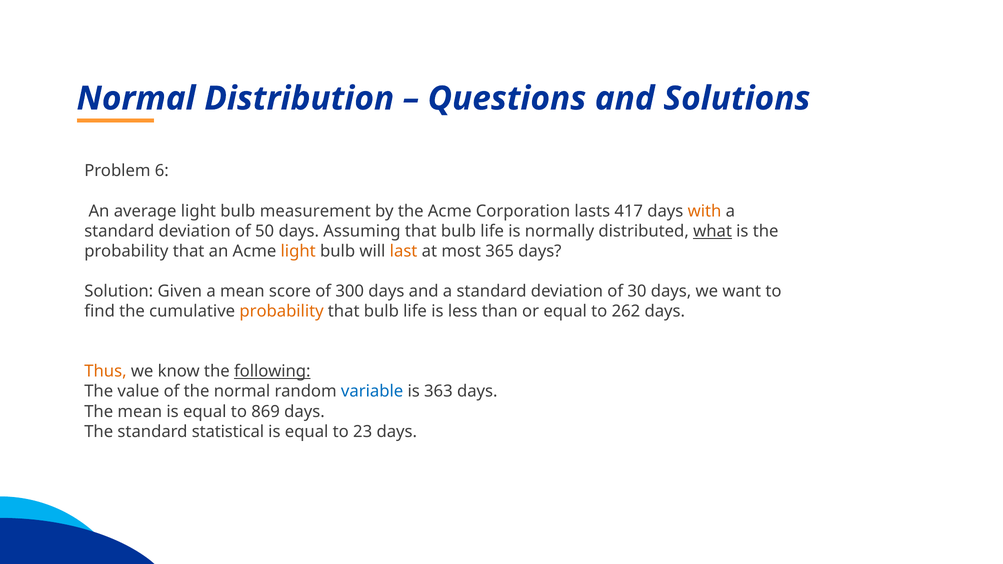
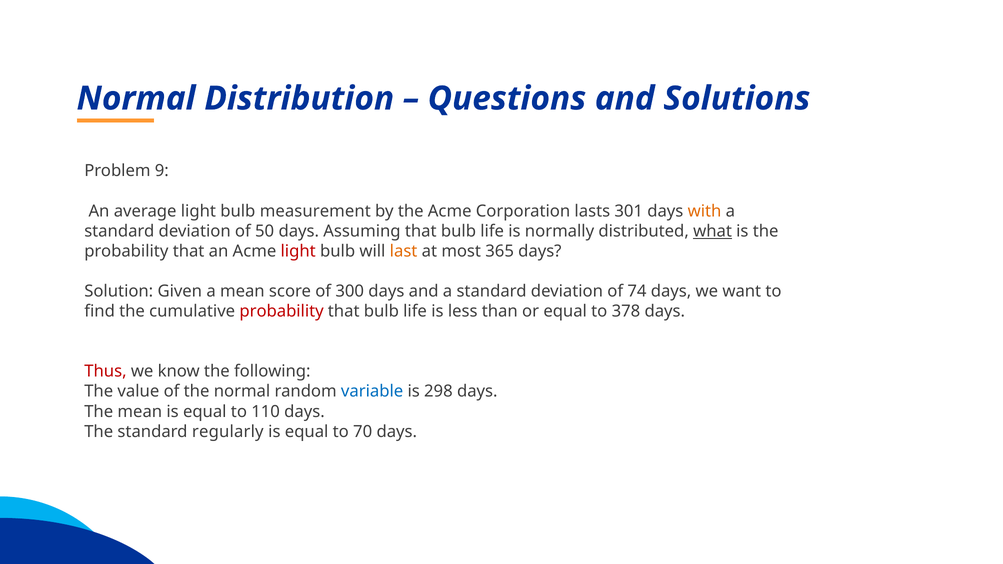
6: 6 -> 9
417: 417 -> 301
light at (298, 251) colour: orange -> red
30: 30 -> 74
probability at (282, 311) colour: orange -> red
262: 262 -> 378
Thus colour: orange -> red
following underline: present -> none
363: 363 -> 298
869: 869 -> 110
statistical: statistical -> regularly
23: 23 -> 70
